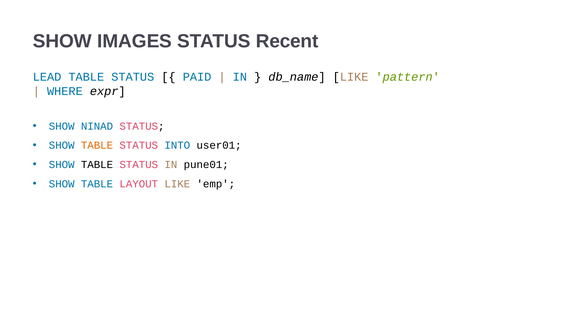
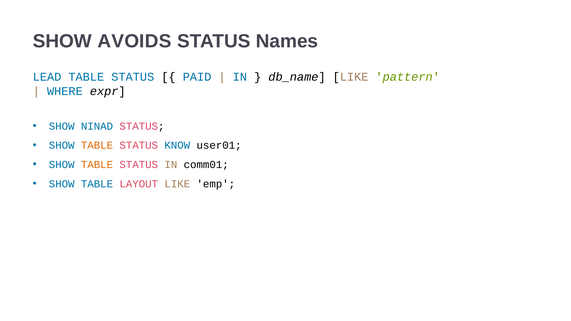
IMAGES: IMAGES -> AVOIDS
Recent: Recent -> Names
INTO: INTO -> KNOW
TABLE at (97, 165) colour: black -> orange
pune01: pune01 -> comm01
